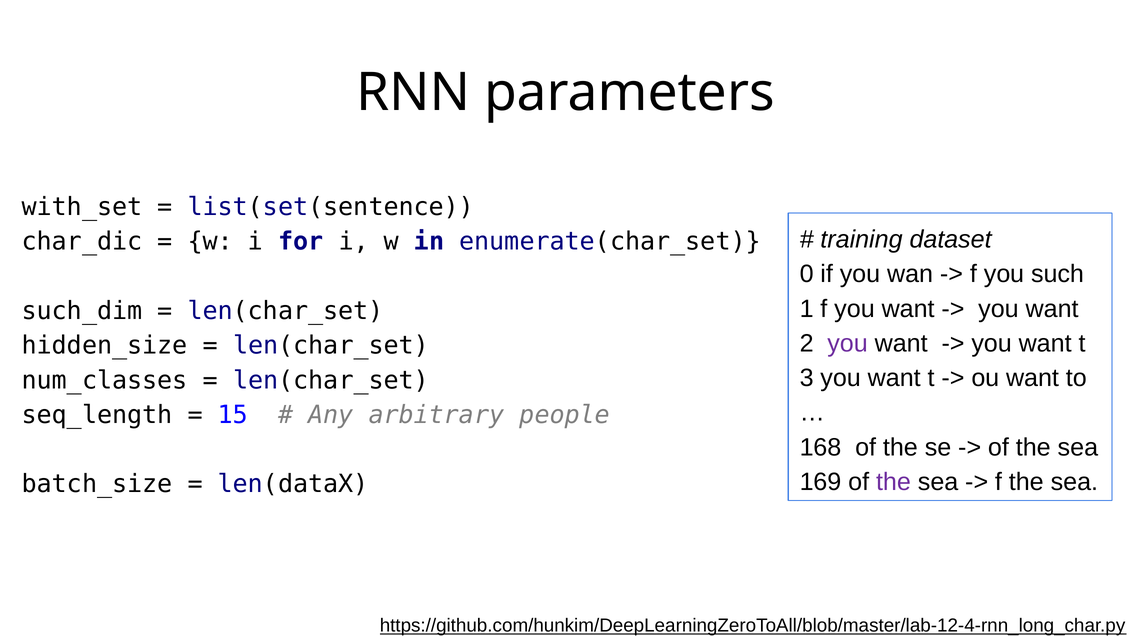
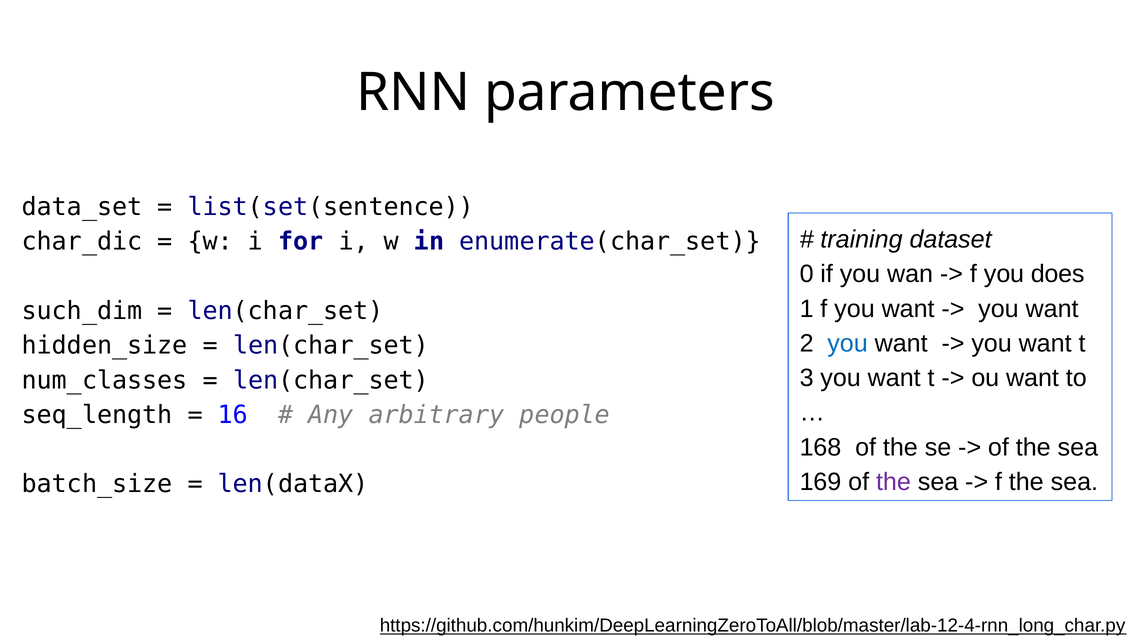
with_set: with_set -> data_set
such: such -> does
you at (848, 343) colour: purple -> blue
15: 15 -> 16
